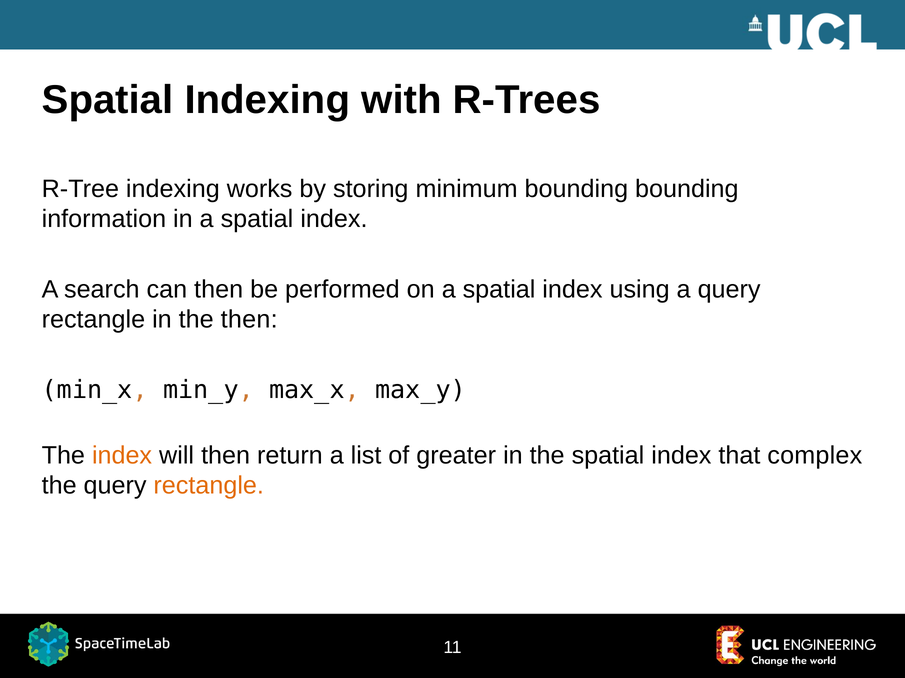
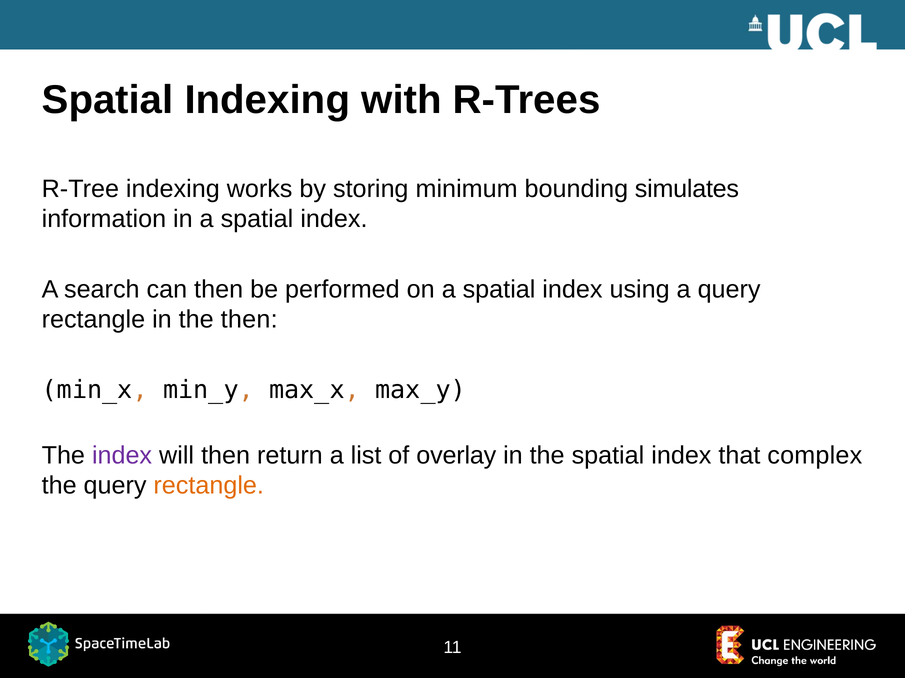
bounding bounding: bounding -> simulates
index at (122, 456) colour: orange -> purple
greater: greater -> overlay
